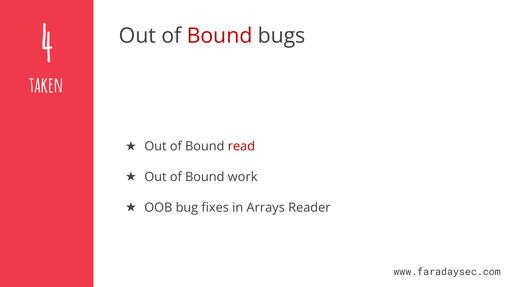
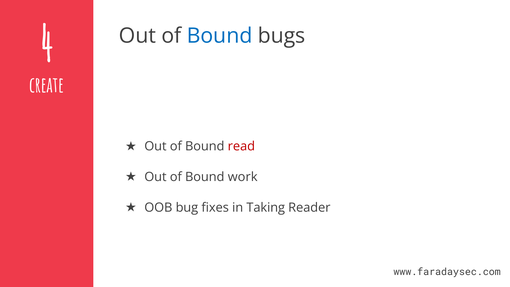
Bound at (220, 36) colour: red -> blue
taken: taken -> create
Arrays: Arrays -> Taking
